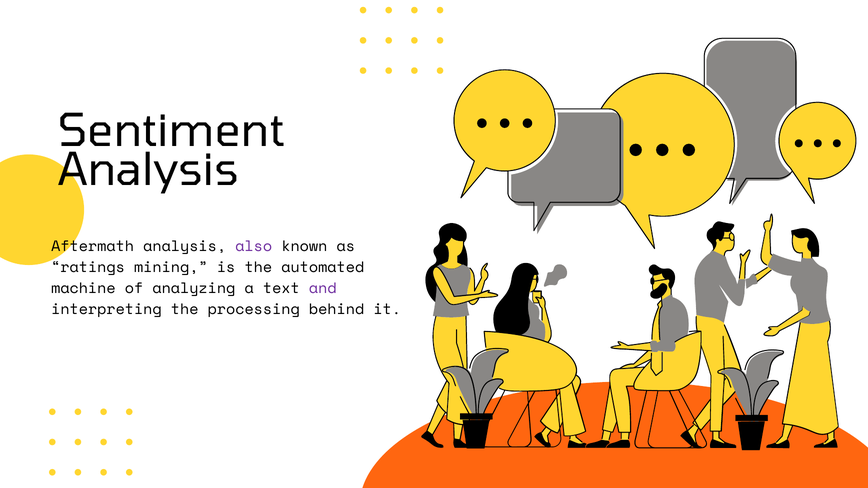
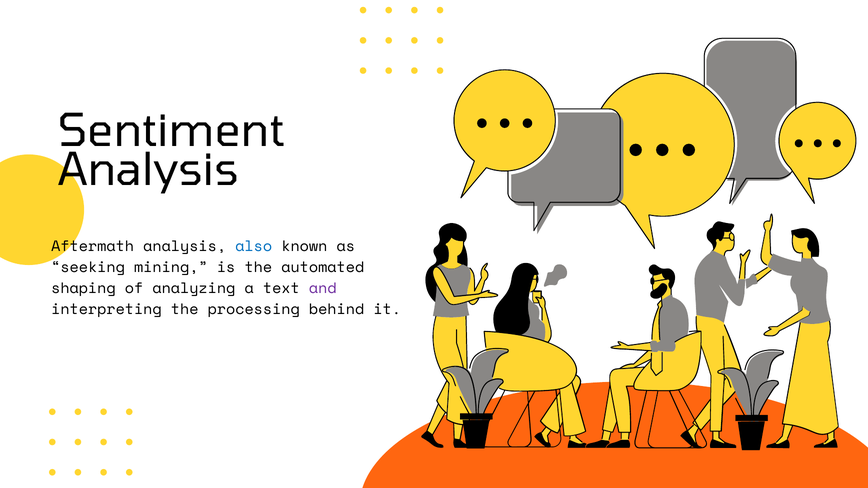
also colour: purple -> blue
ratings: ratings -> seeking
machine: machine -> shaping
